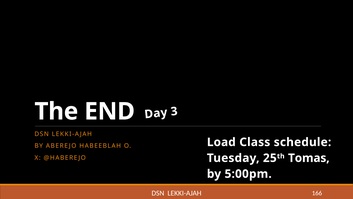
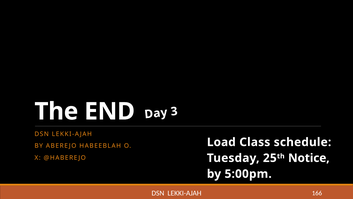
Tomas: Tomas -> Notice
